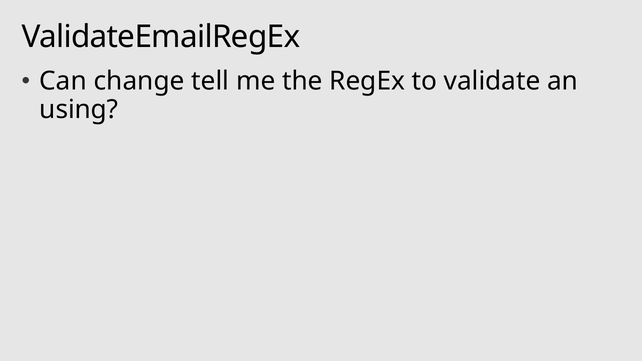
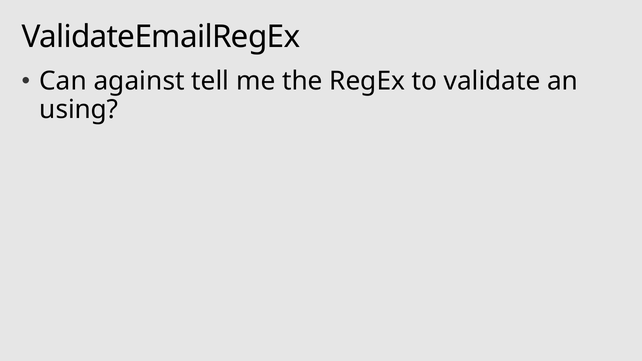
change: change -> against
